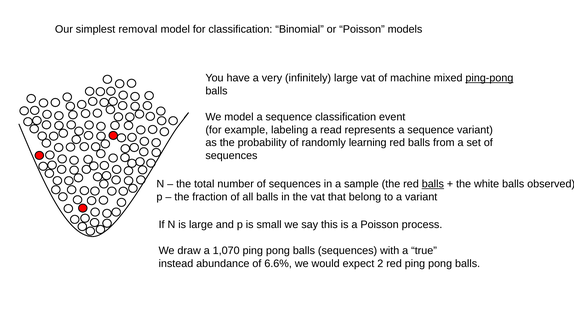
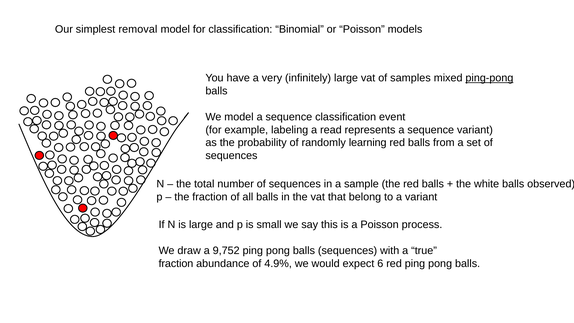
machine: machine -> samples
balls at (433, 184) underline: present -> none
1,070: 1,070 -> 9,752
instead at (176, 263): instead -> fraction
6.6%: 6.6% -> 4.9%
2: 2 -> 6
